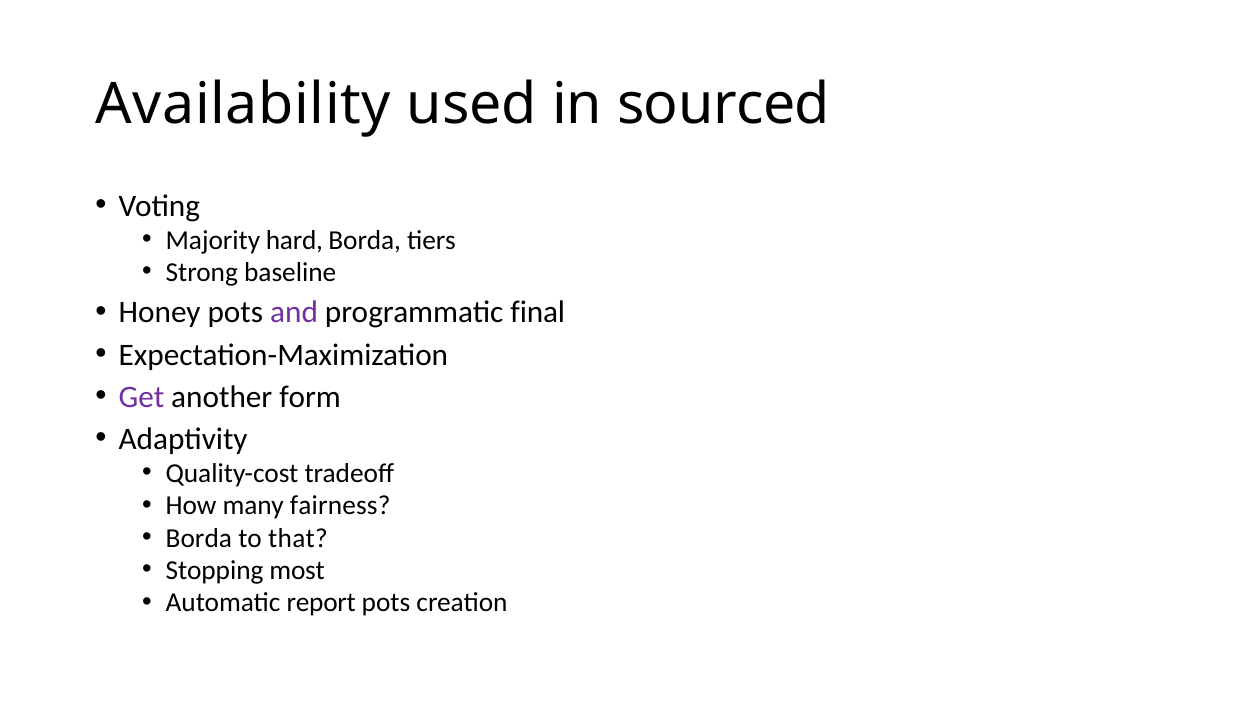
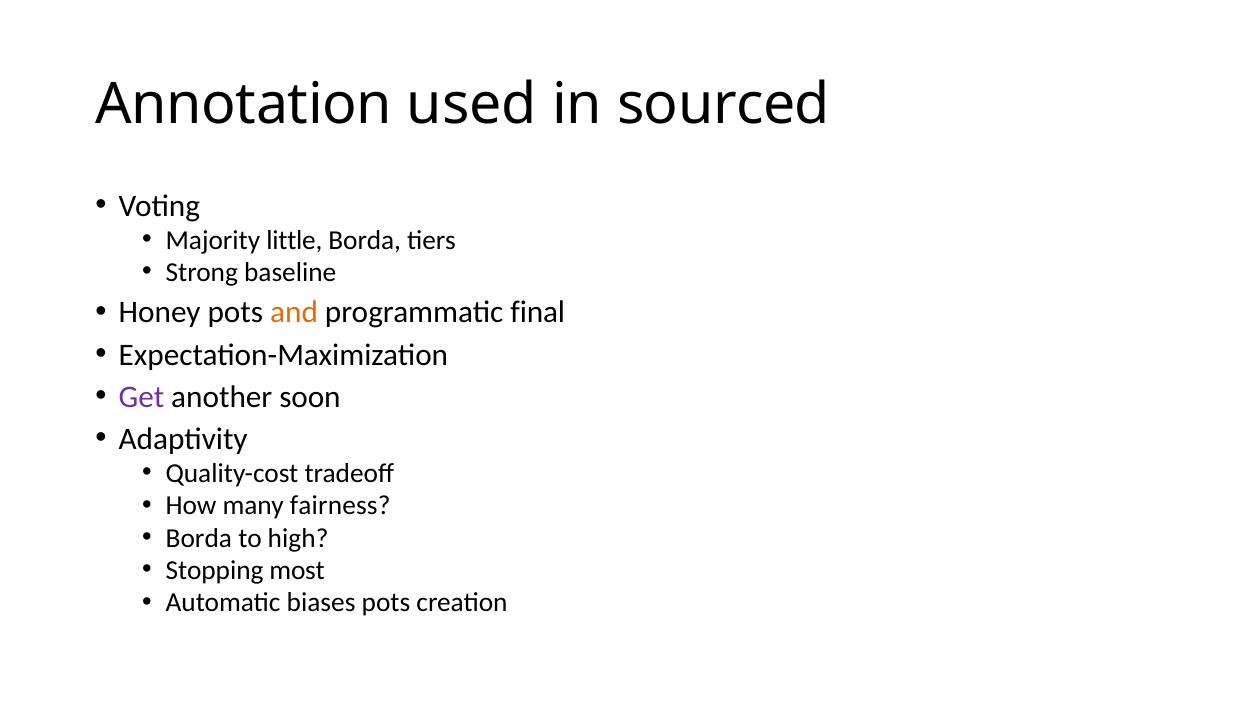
Availability: Availability -> Annotation
hard: hard -> little
and colour: purple -> orange
form: form -> soon
that: that -> high
report: report -> biases
